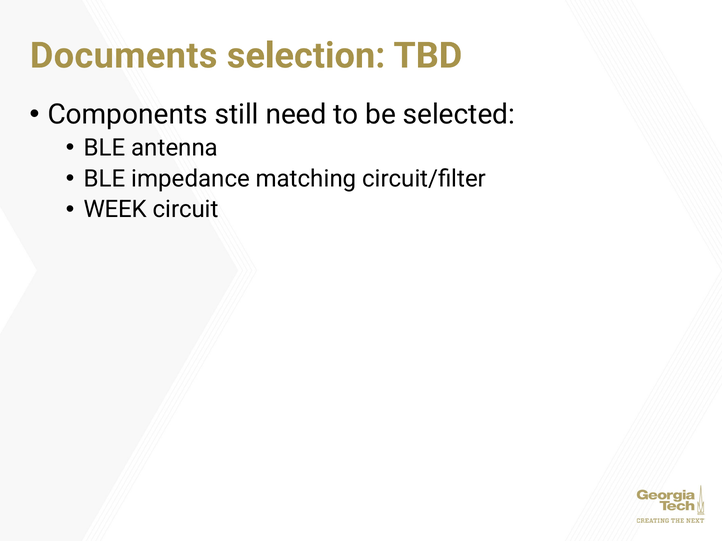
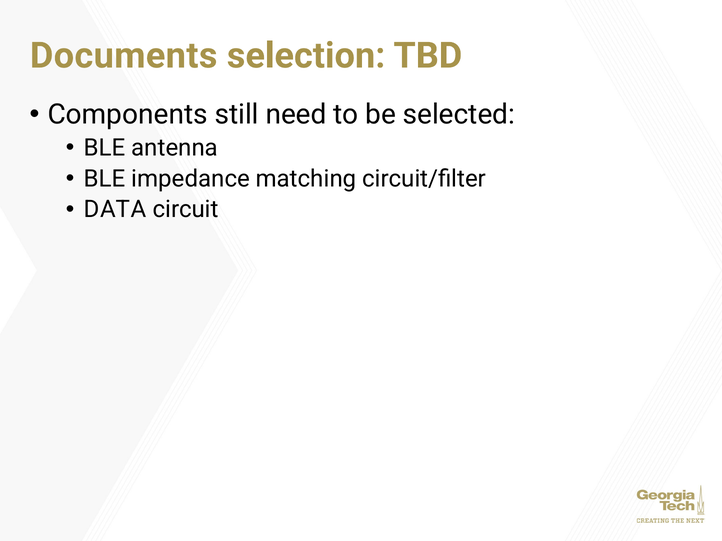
WEEK: WEEK -> DATA
